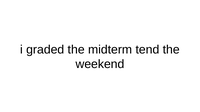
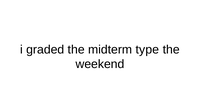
tend: tend -> type
